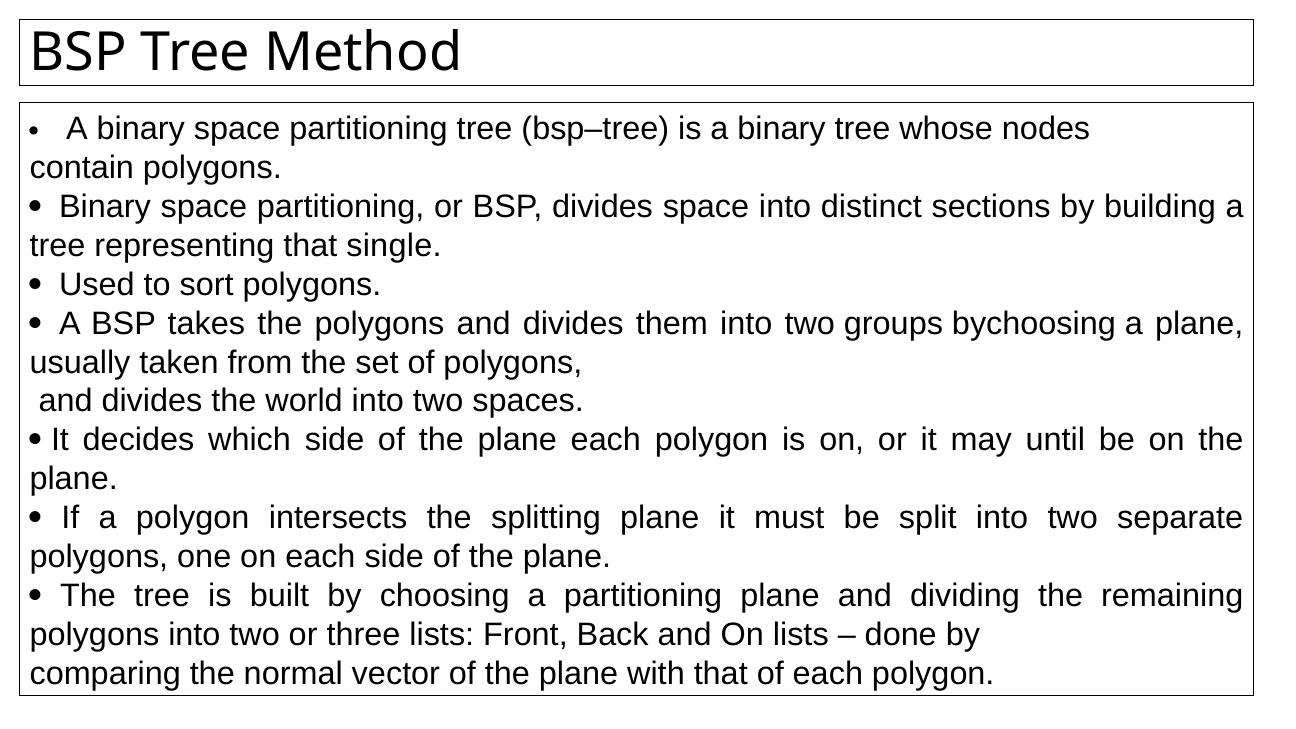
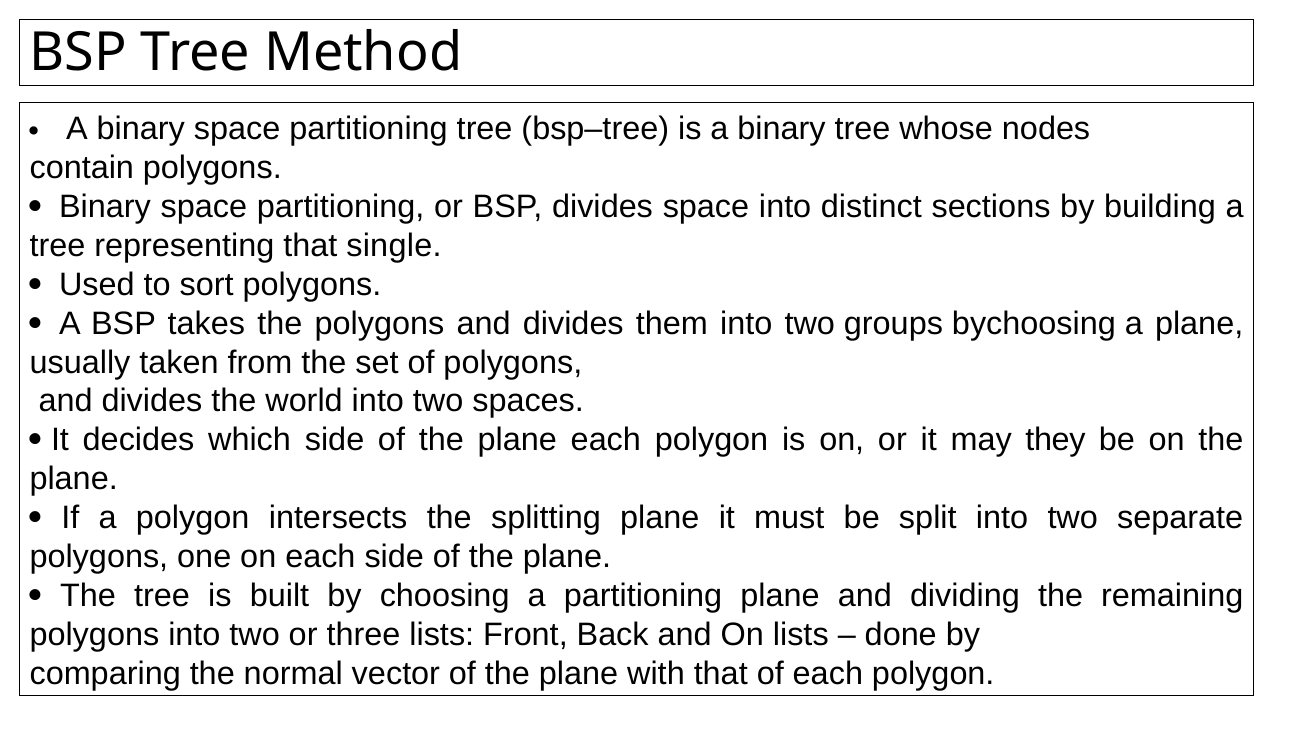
until: until -> they
